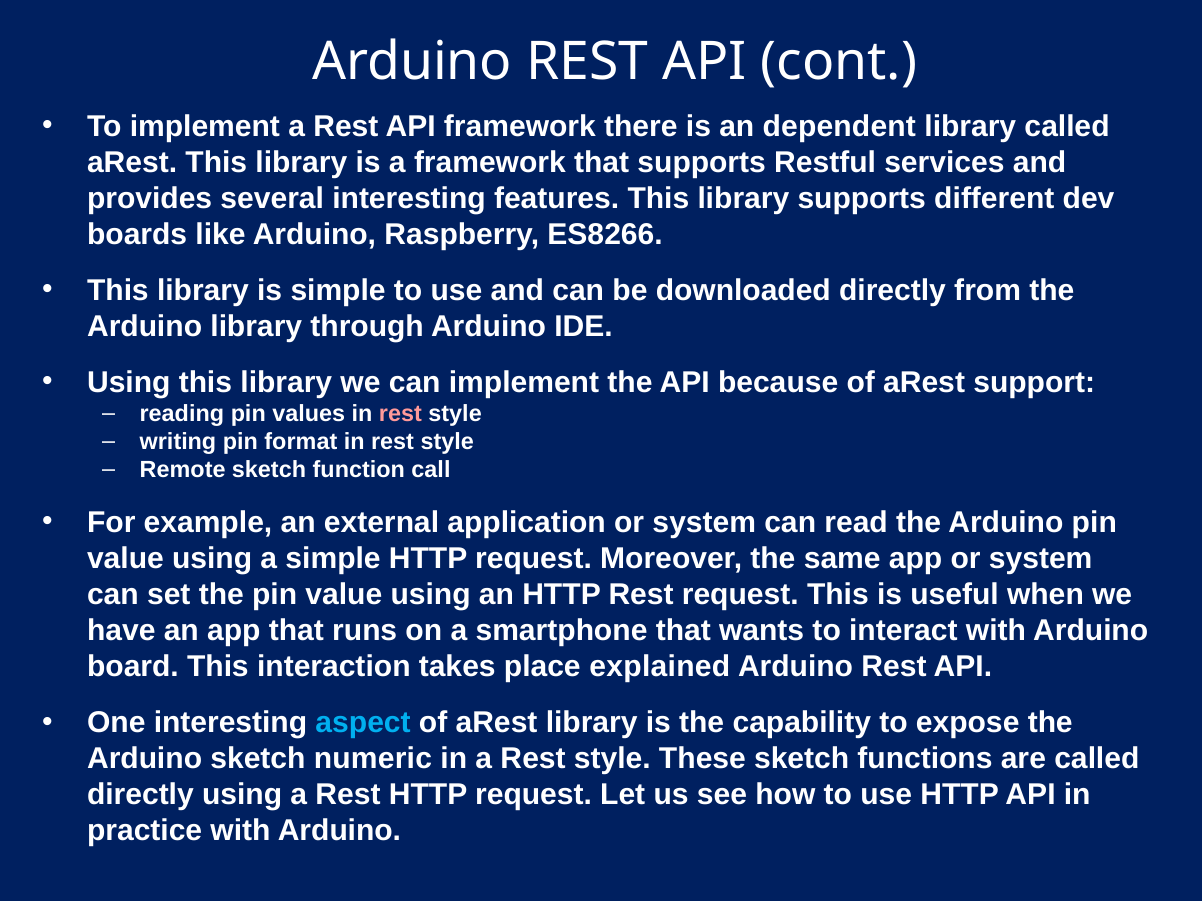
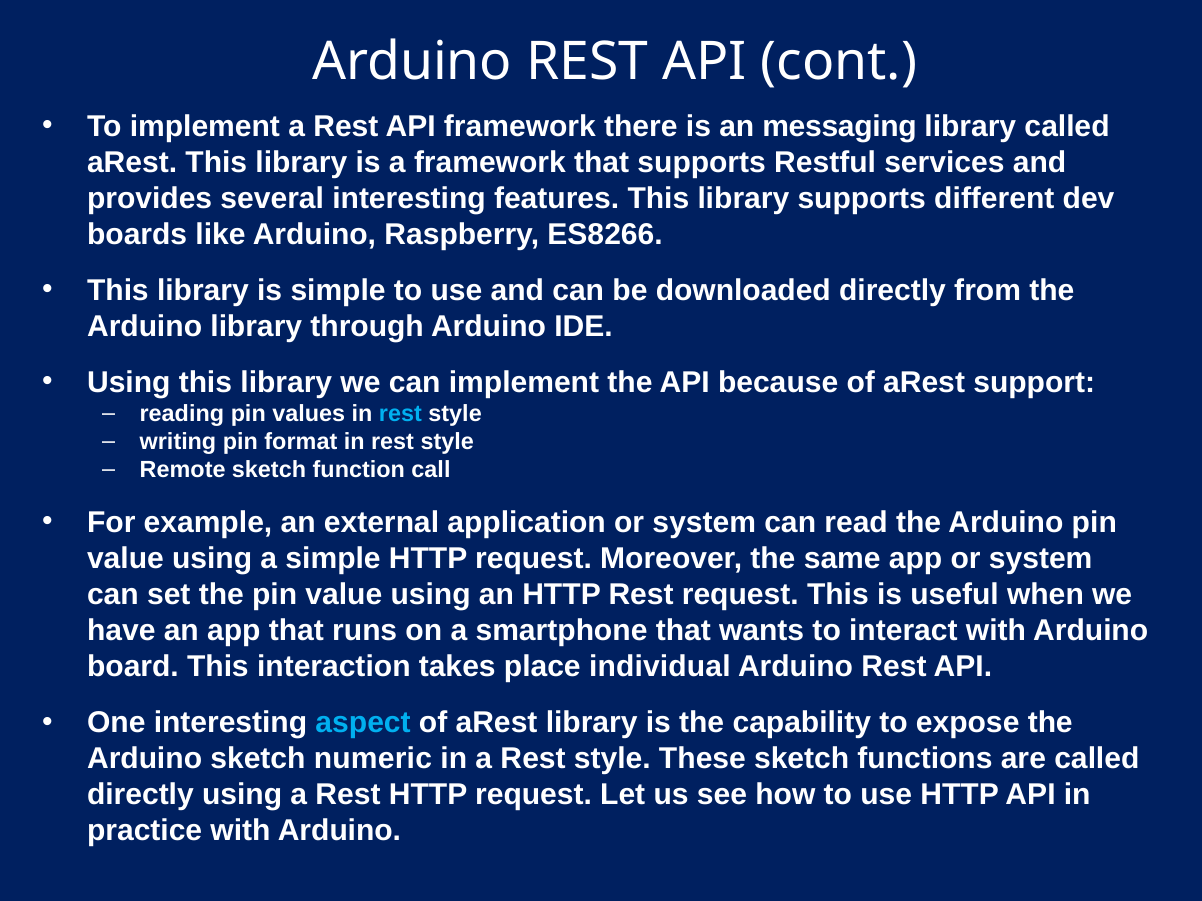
dependent: dependent -> messaging
rest at (400, 414) colour: pink -> light blue
explained: explained -> individual
